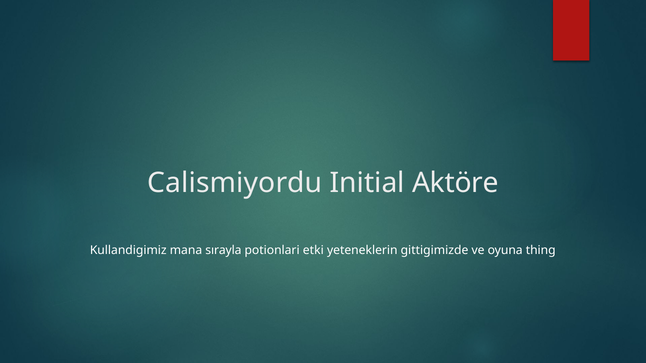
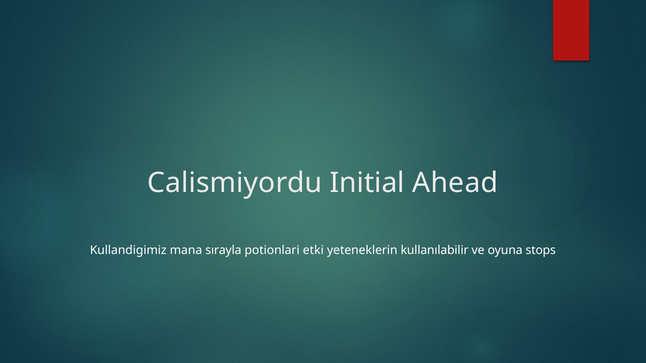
Aktöre: Aktöre -> Ahead
gittigimizde: gittigimizde -> kullanılabilir
thing: thing -> stops
